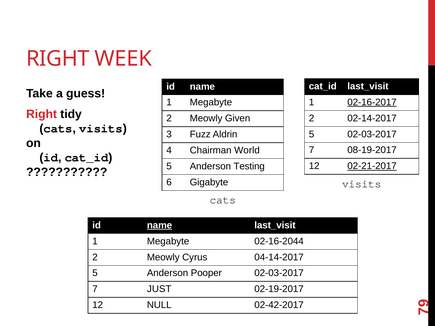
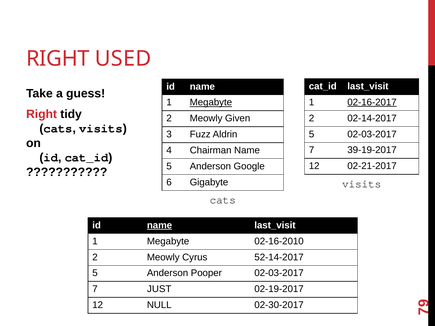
WEEK: WEEK -> USED
Megabyte at (211, 103) underline: none -> present
08-19-2017: 08-19-2017 -> 39-19-2017
Chairman World: World -> Name
02-21-2017 underline: present -> none
Testing: Testing -> Google
02-16-2044: 02-16-2044 -> 02-16-2010
04-14-2017: 04-14-2017 -> 52-14-2017
02-42-2017: 02-42-2017 -> 02-30-2017
